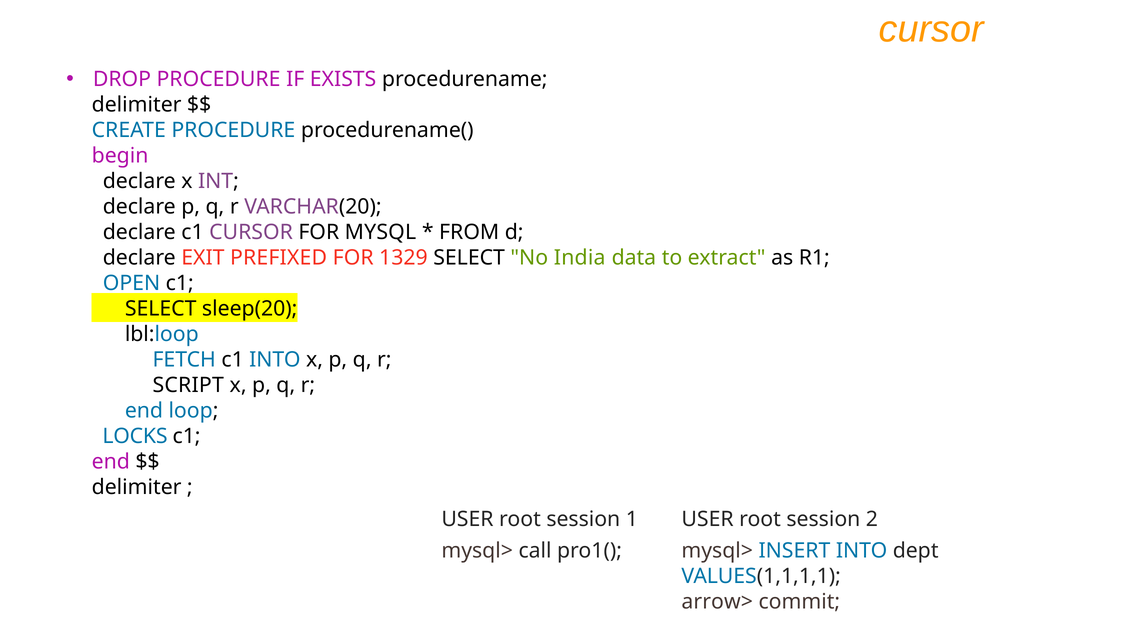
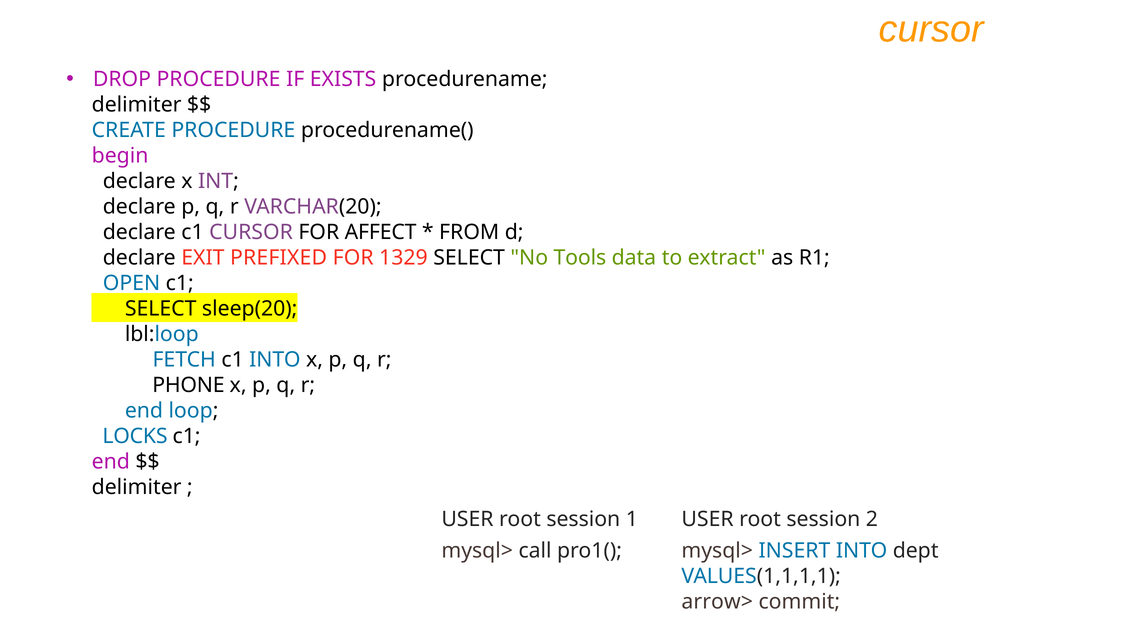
MYSQL: MYSQL -> AFFECT
India: India -> Tools
SCRIPT: SCRIPT -> PHONE
